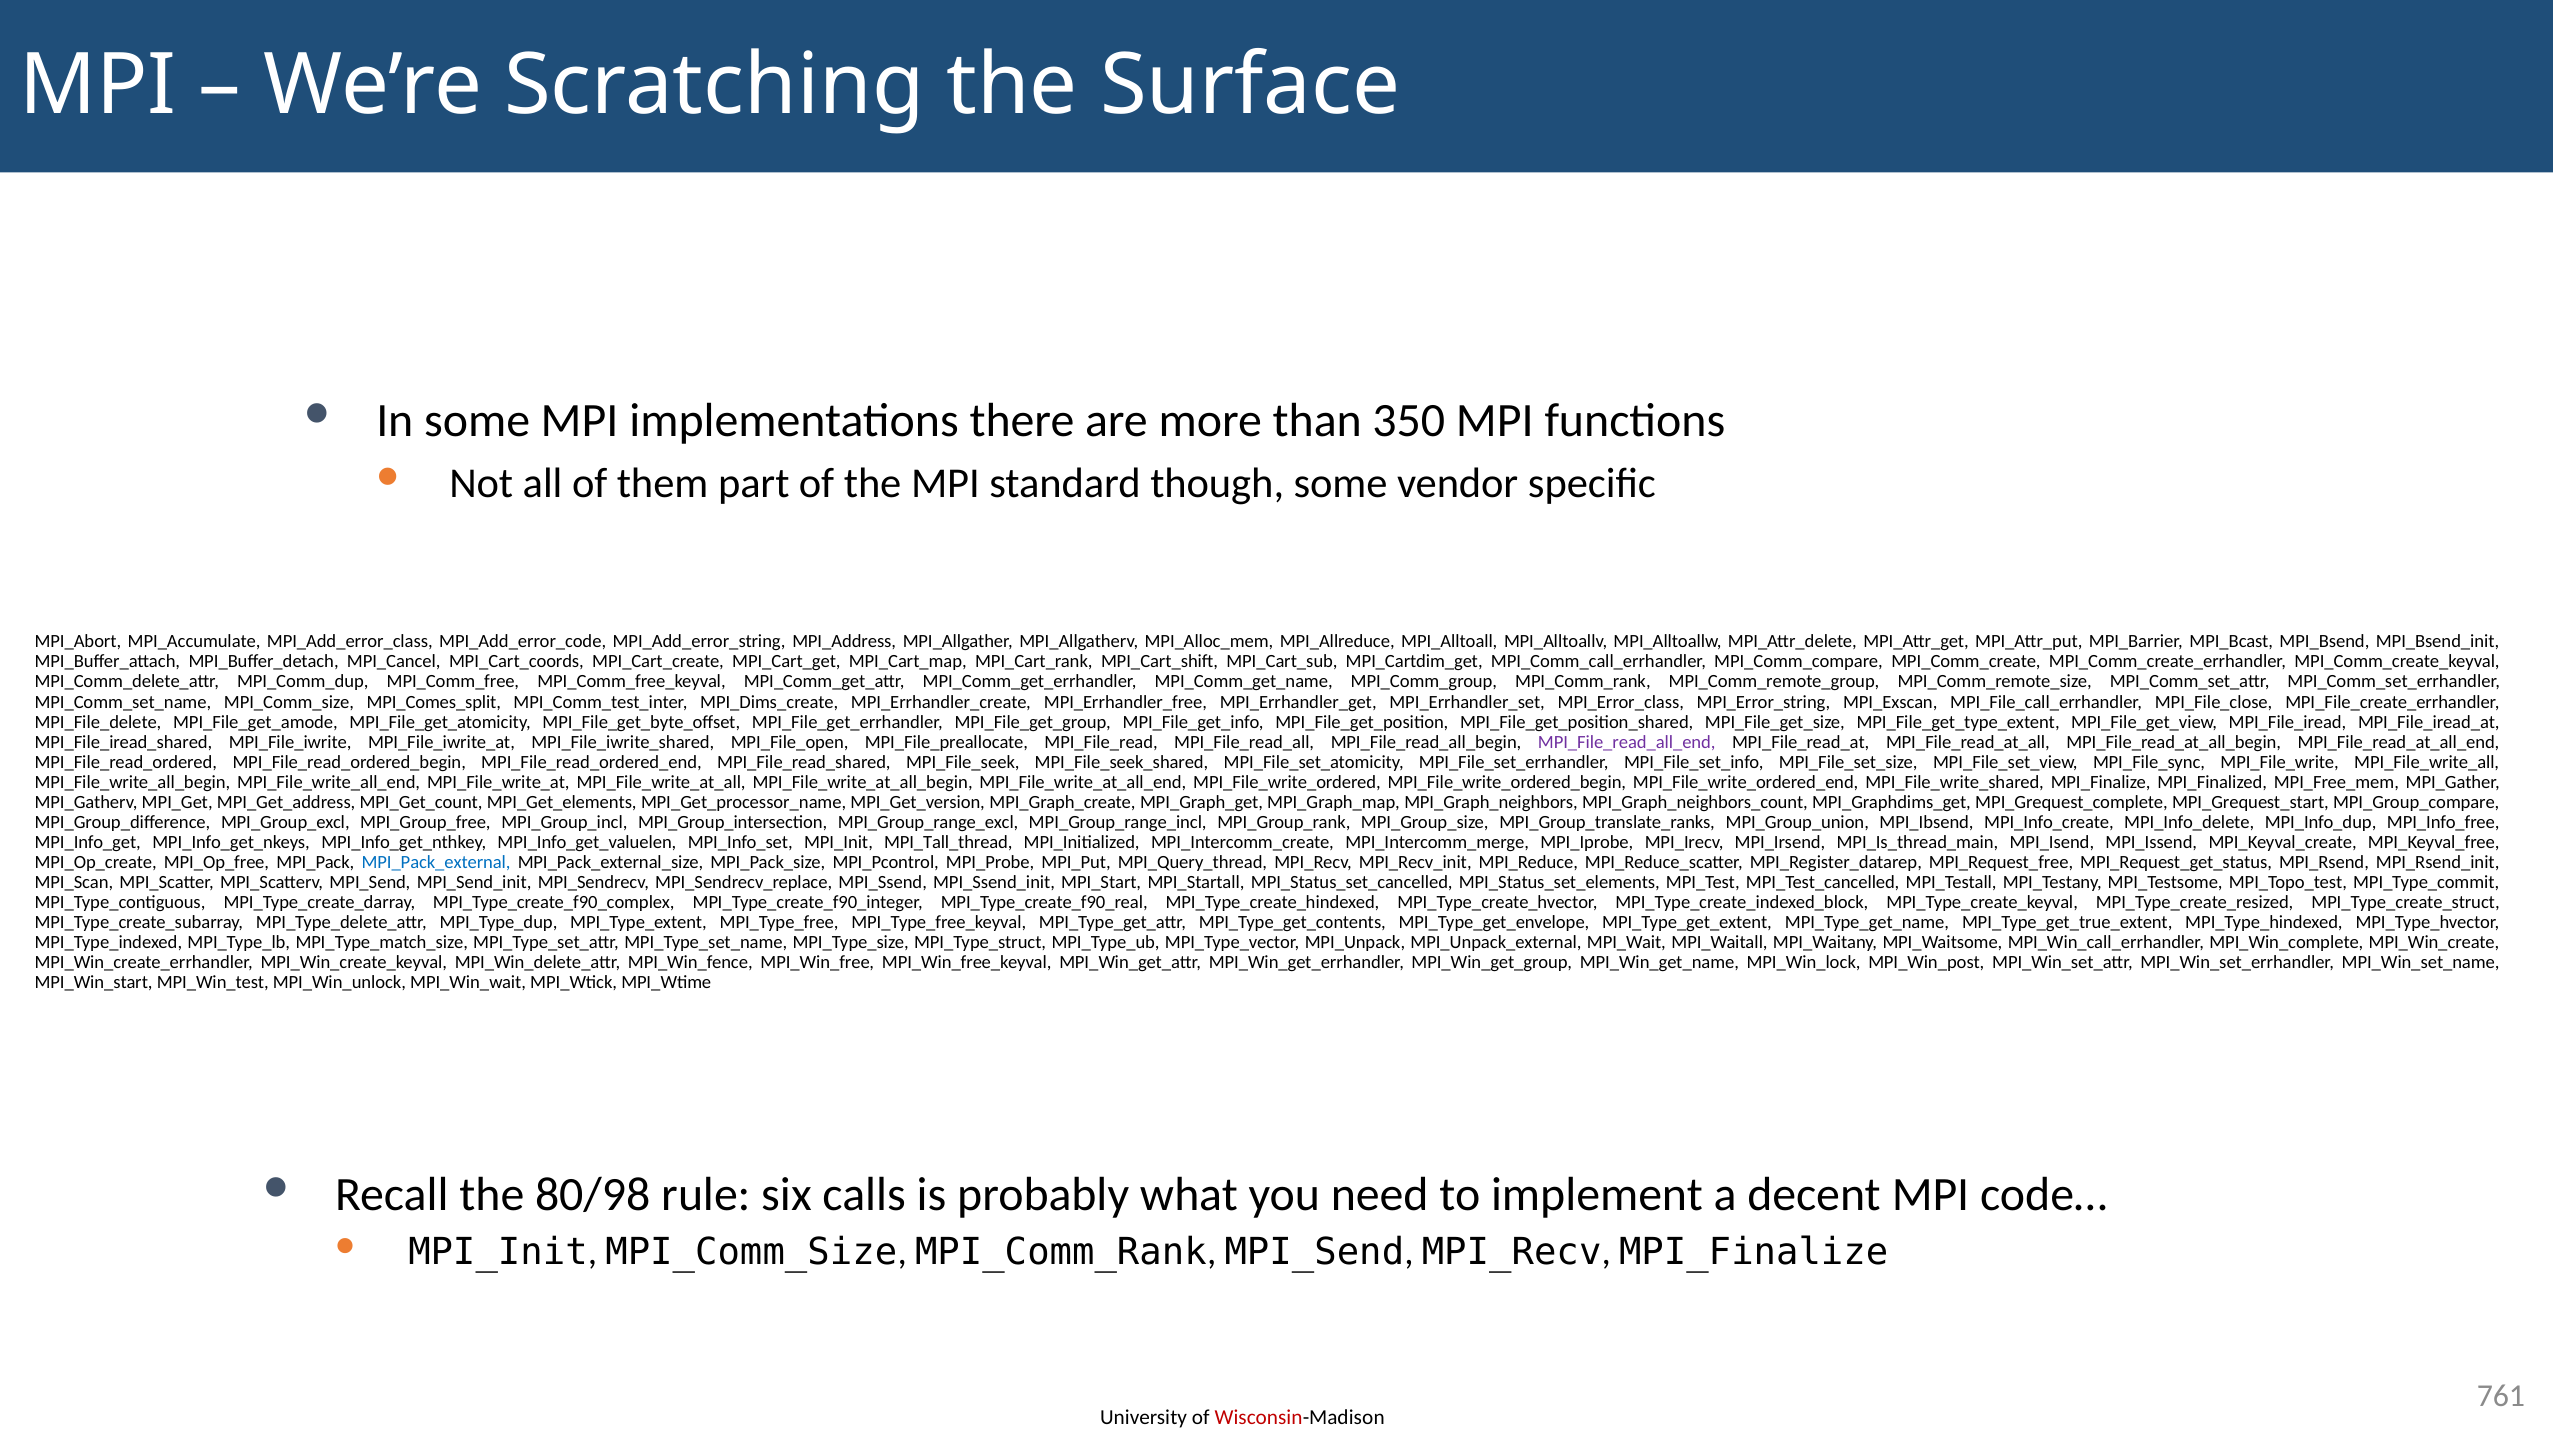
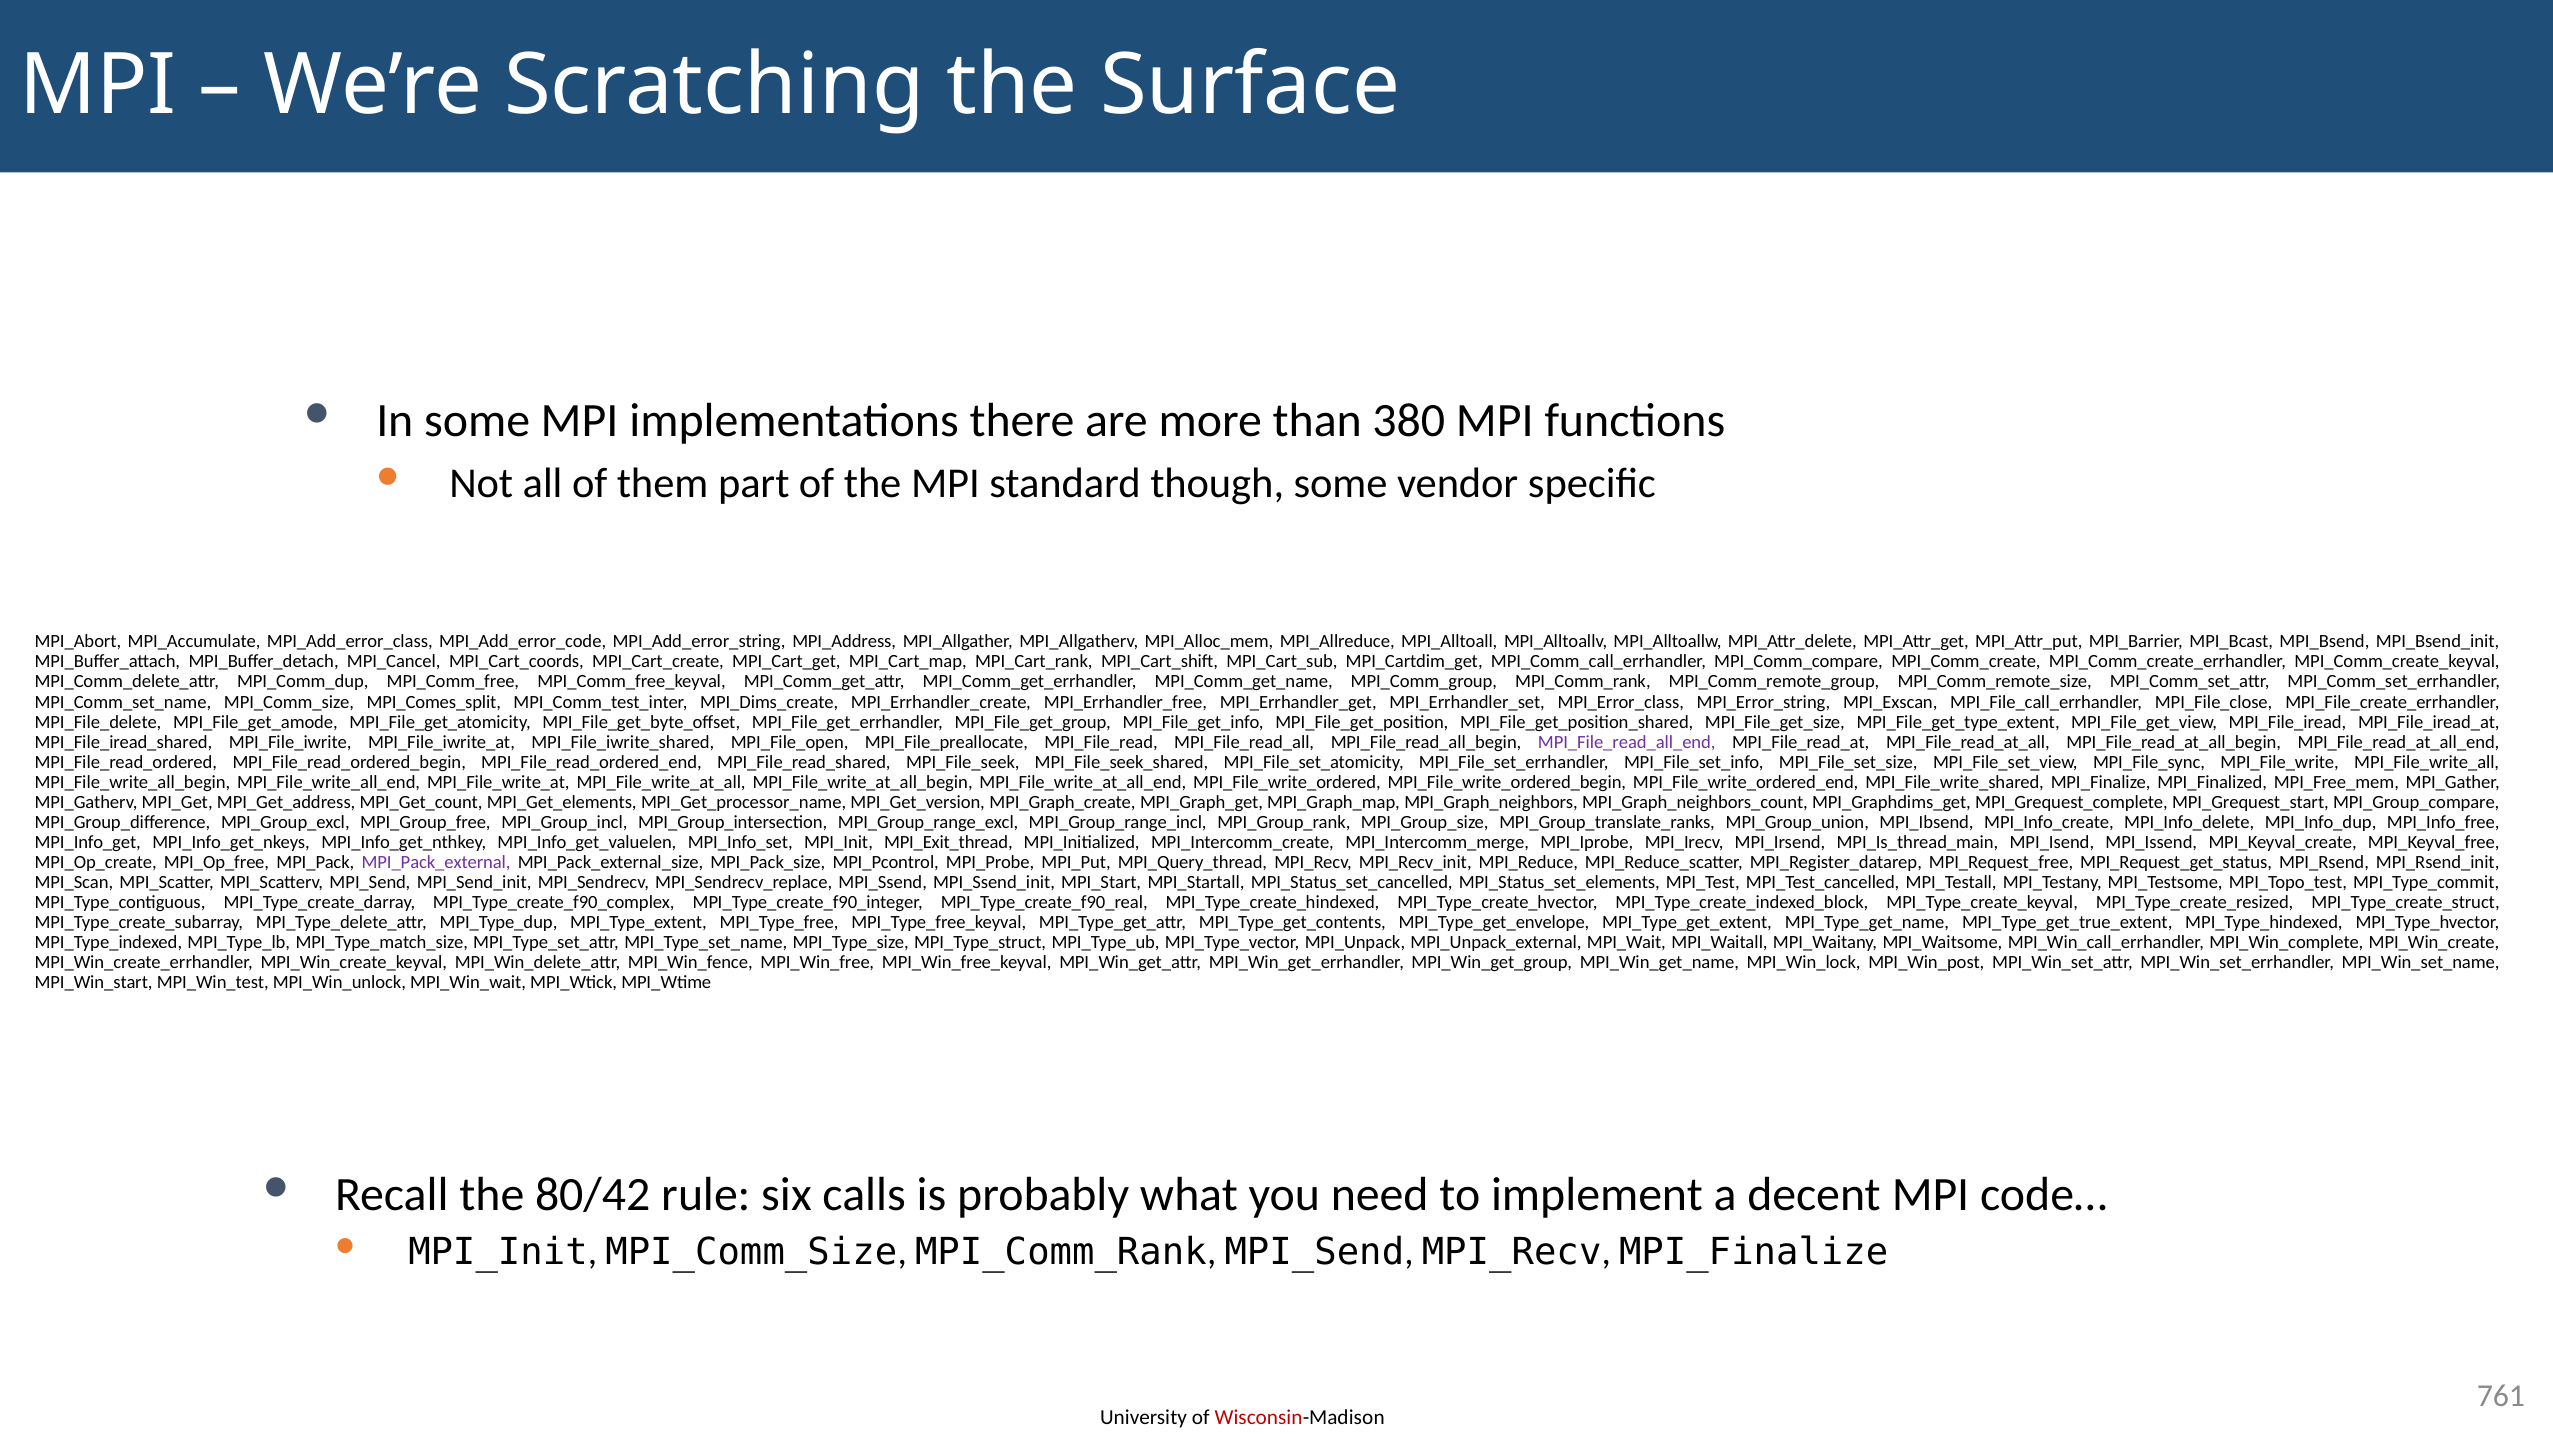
350: 350 -> 380
MPI_Tall_thread: MPI_Tall_thread -> MPI_Exit_thread
MPI_Pack_external colour: blue -> purple
80/98: 80/98 -> 80/42
